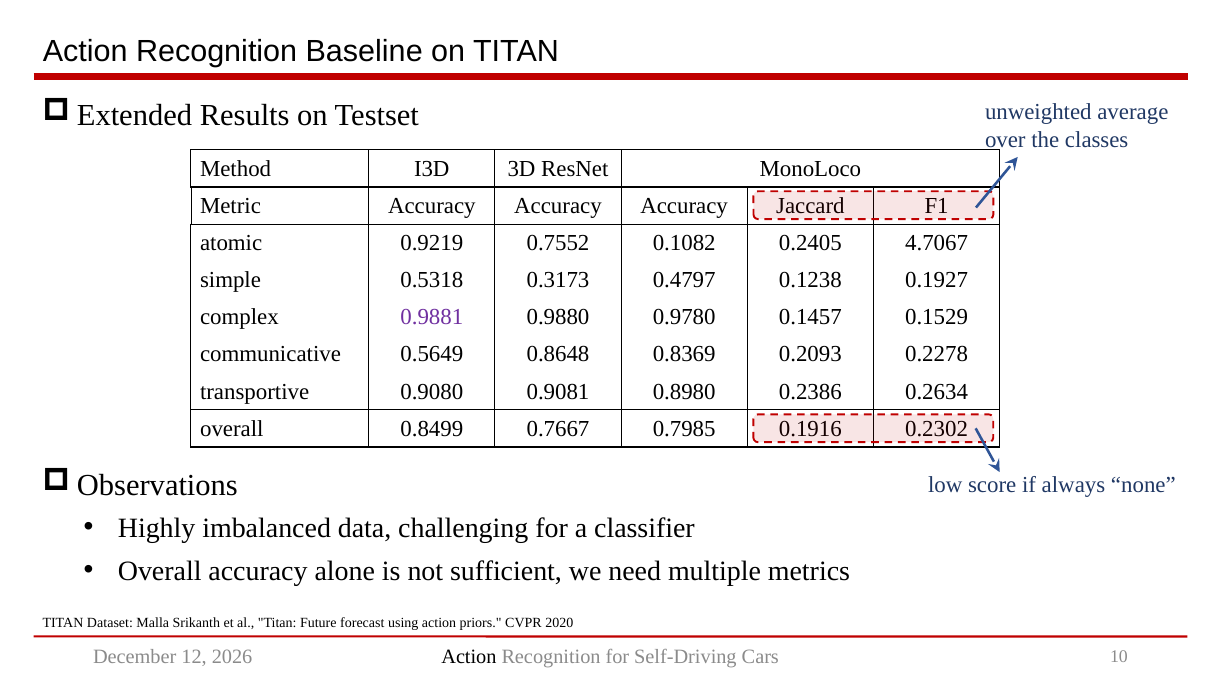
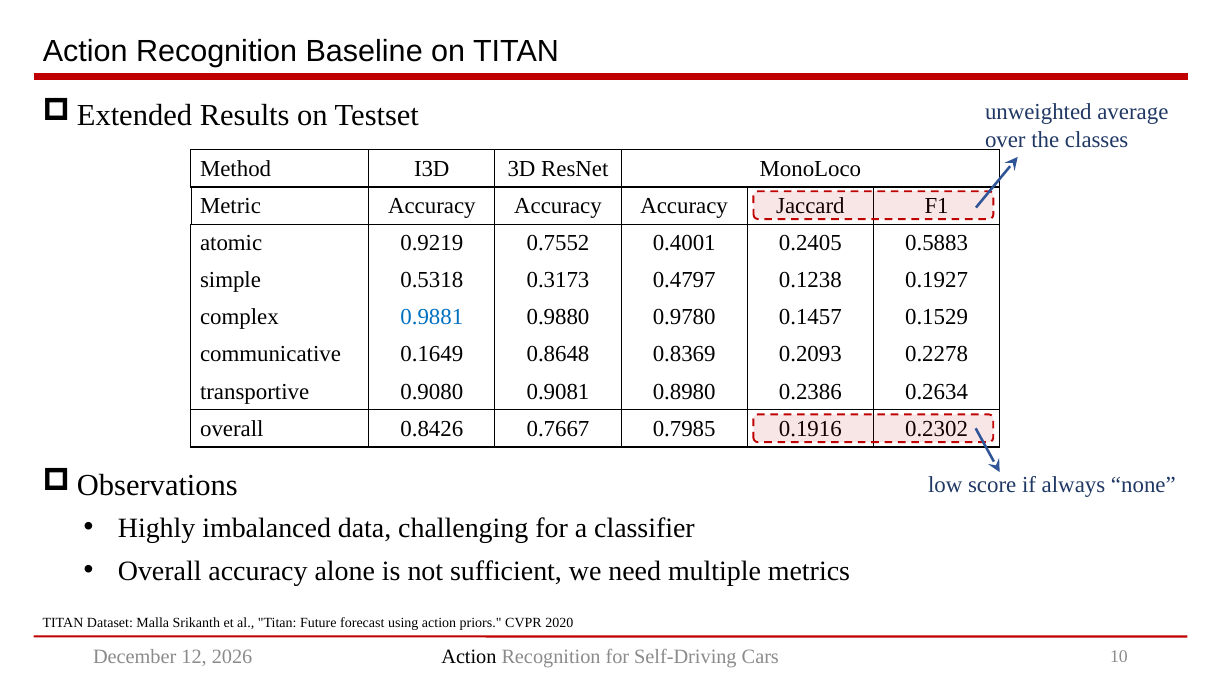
0.1082: 0.1082 -> 0.4001
4.7067: 4.7067 -> 0.5883
0.9881 colour: purple -> blue
0.5649: 0.5649 -> 0.1649
0.8499: 0.8499 -> 0.8426
